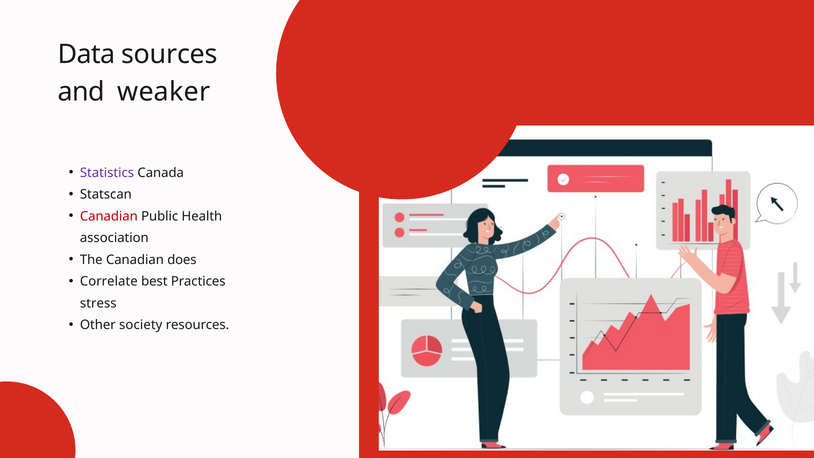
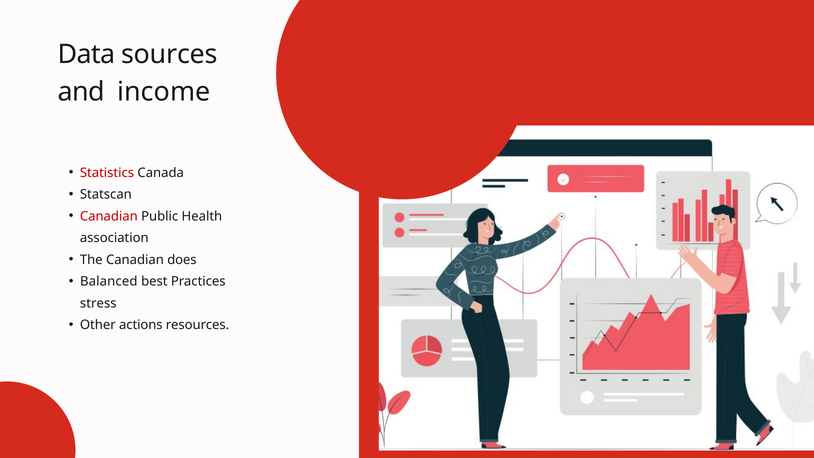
weaker: weaker -> income
Statistics colour: purple -> red
Correlate: Correlate -> Balanced
society: society -> actions
